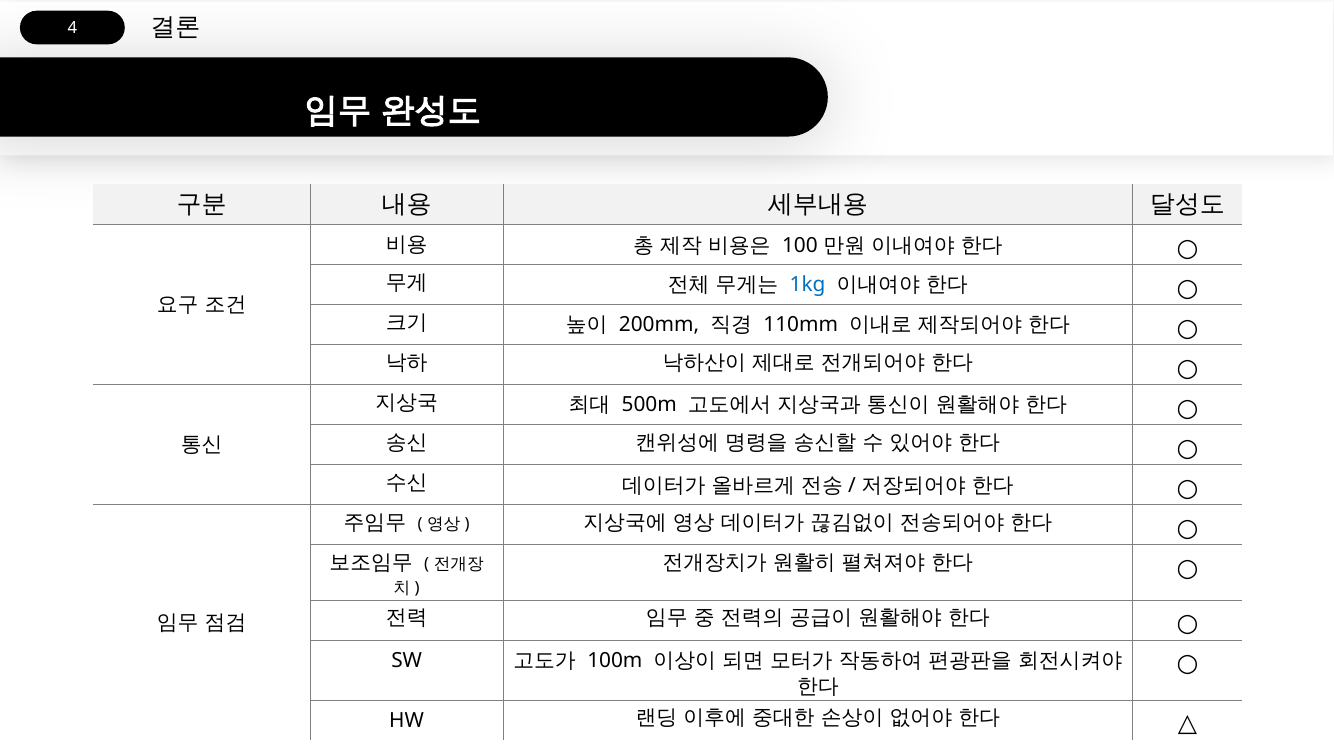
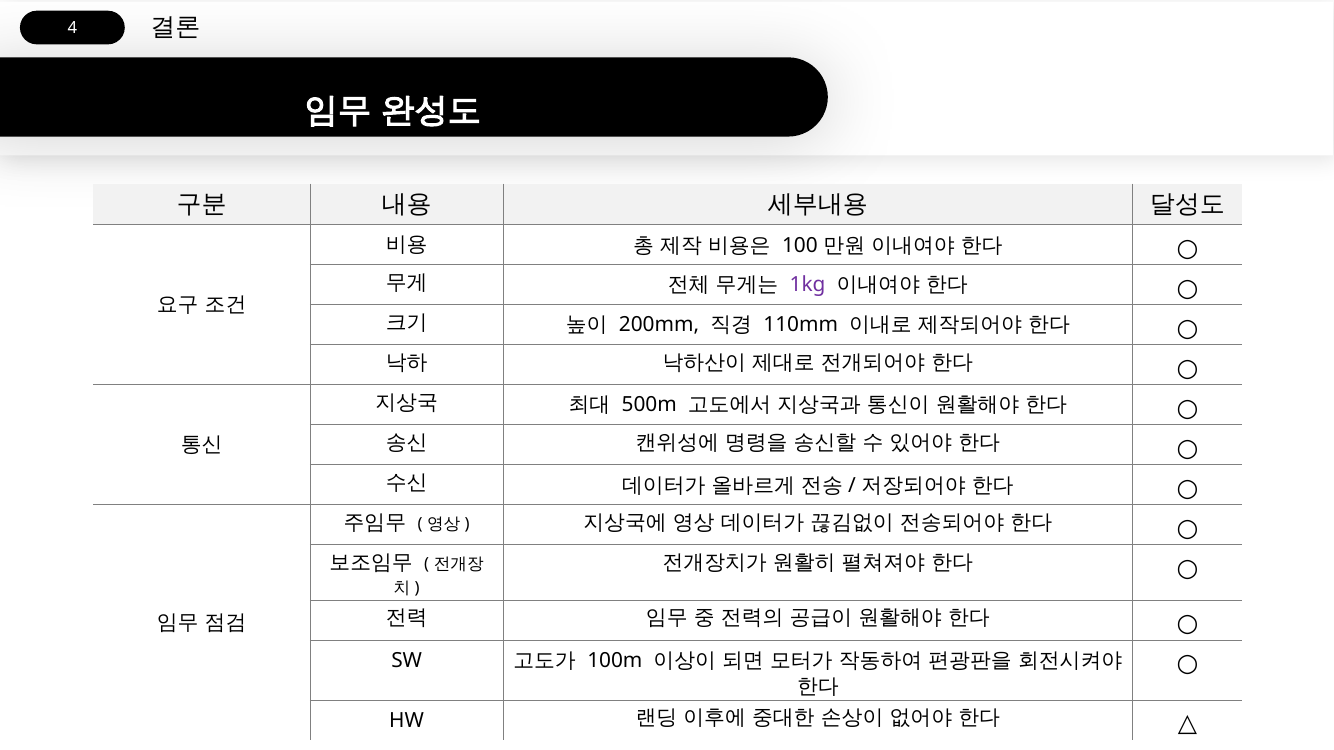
1kg colour: blue -> purple
